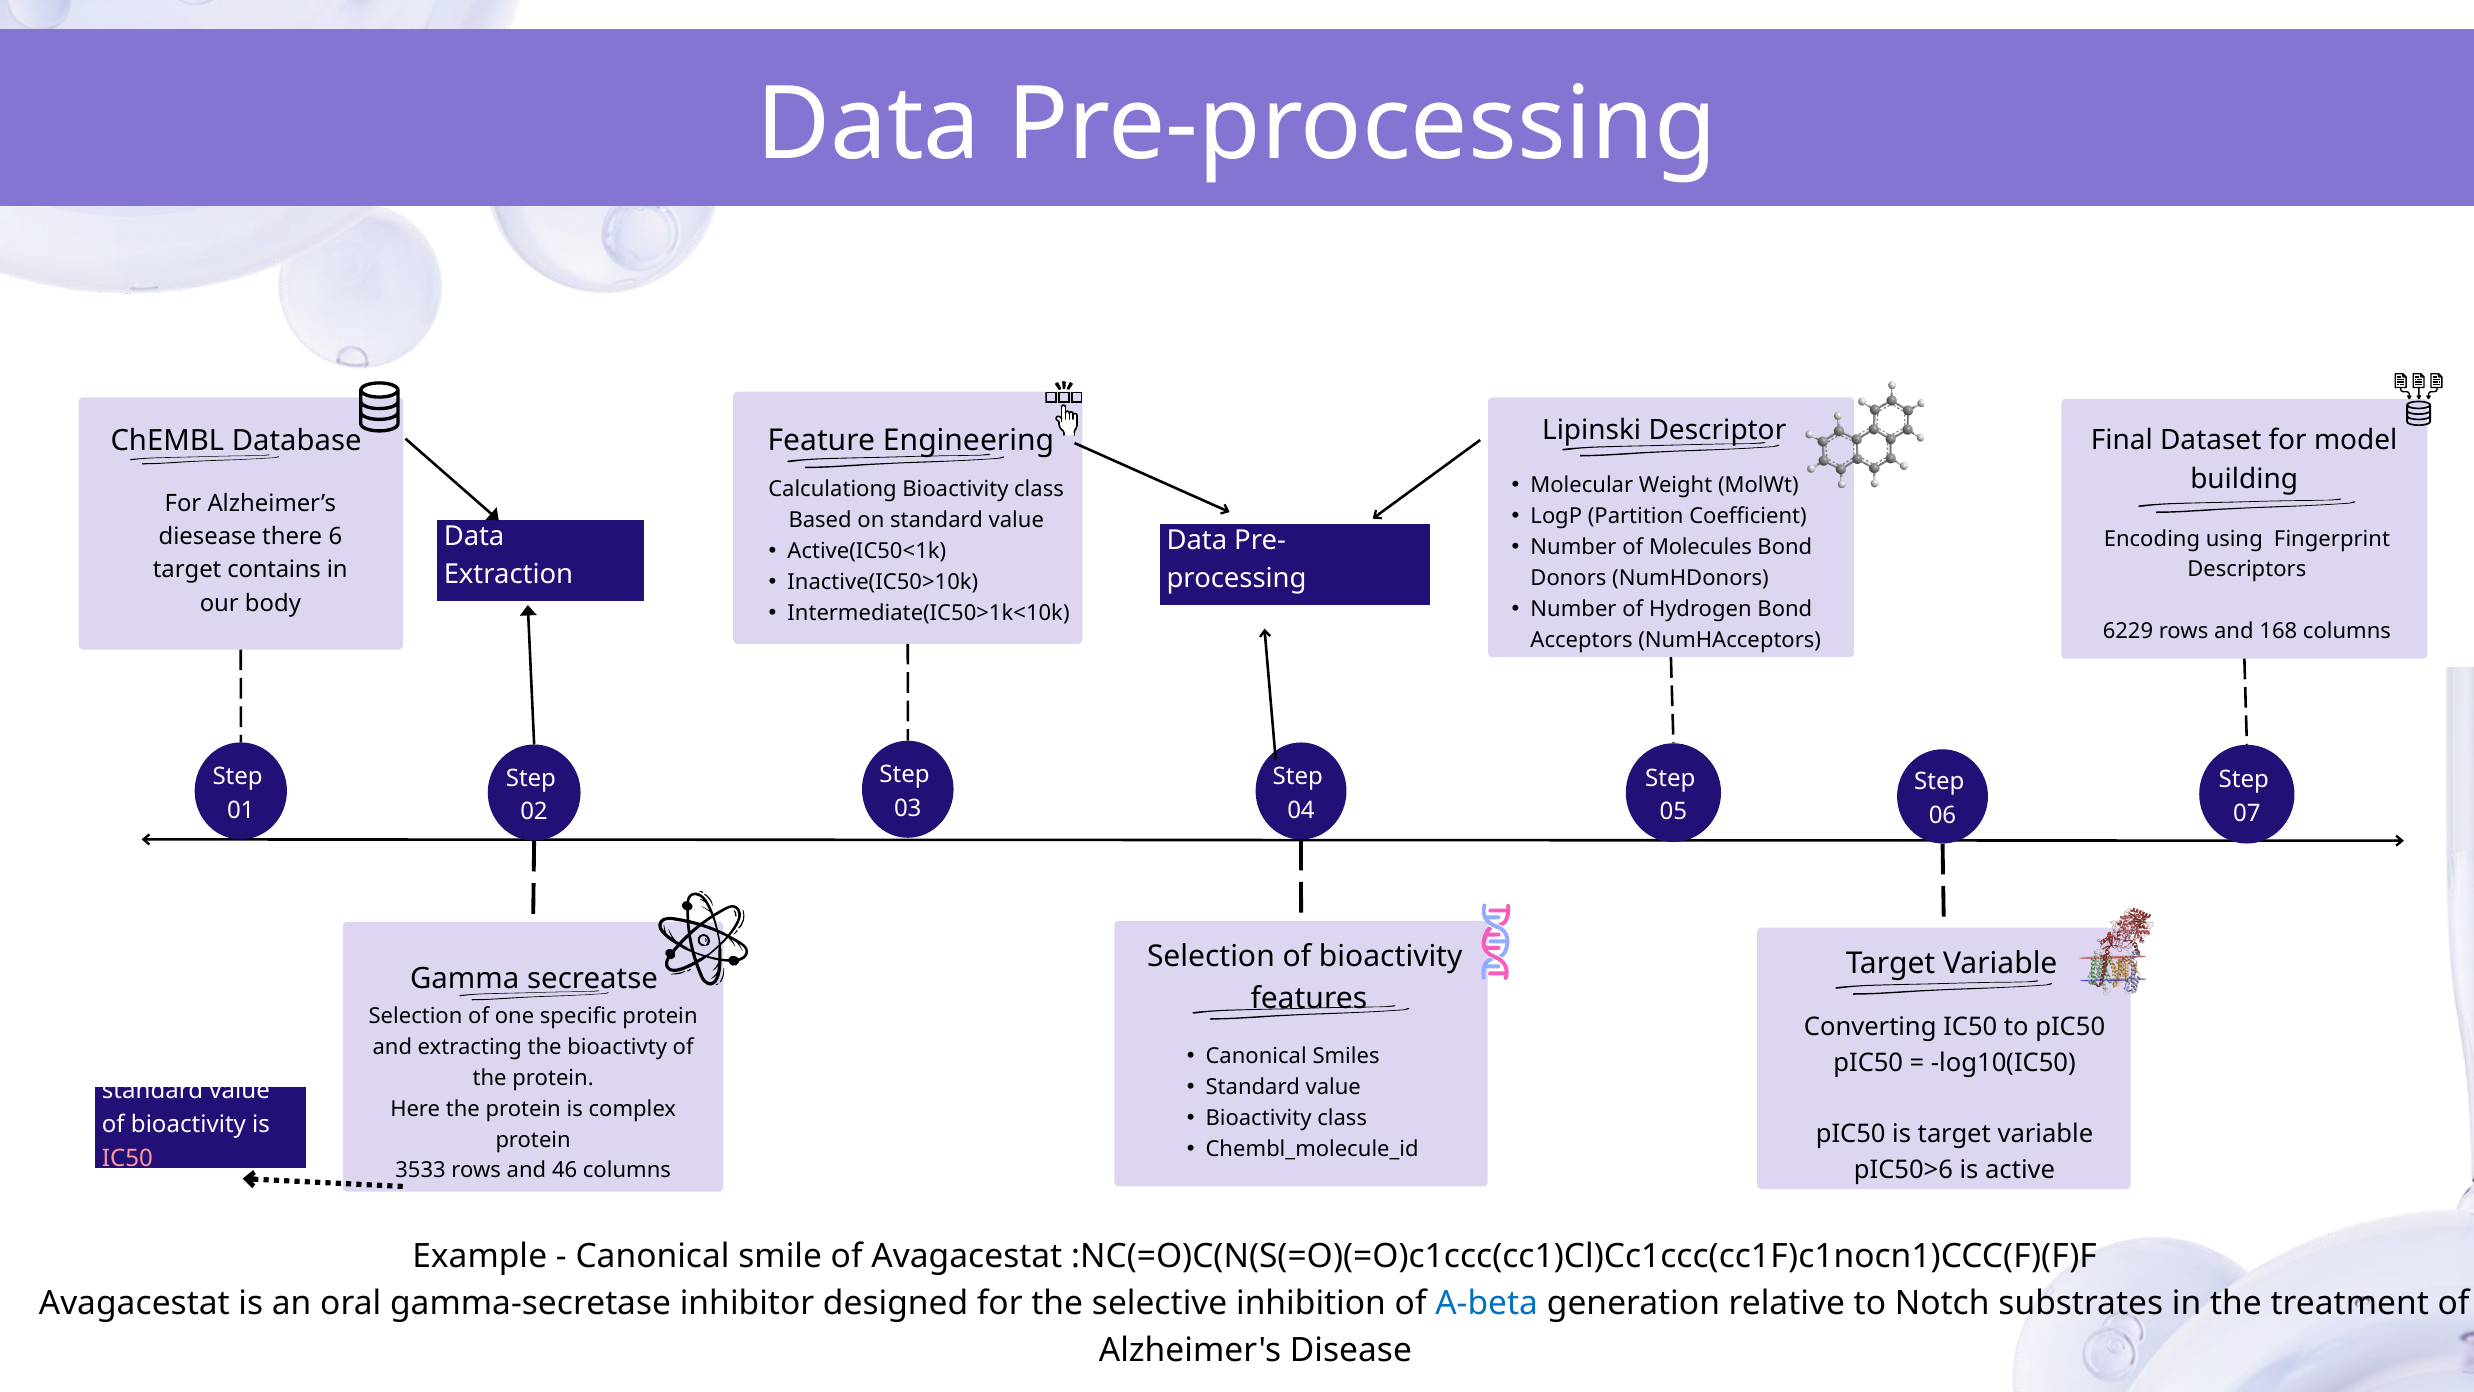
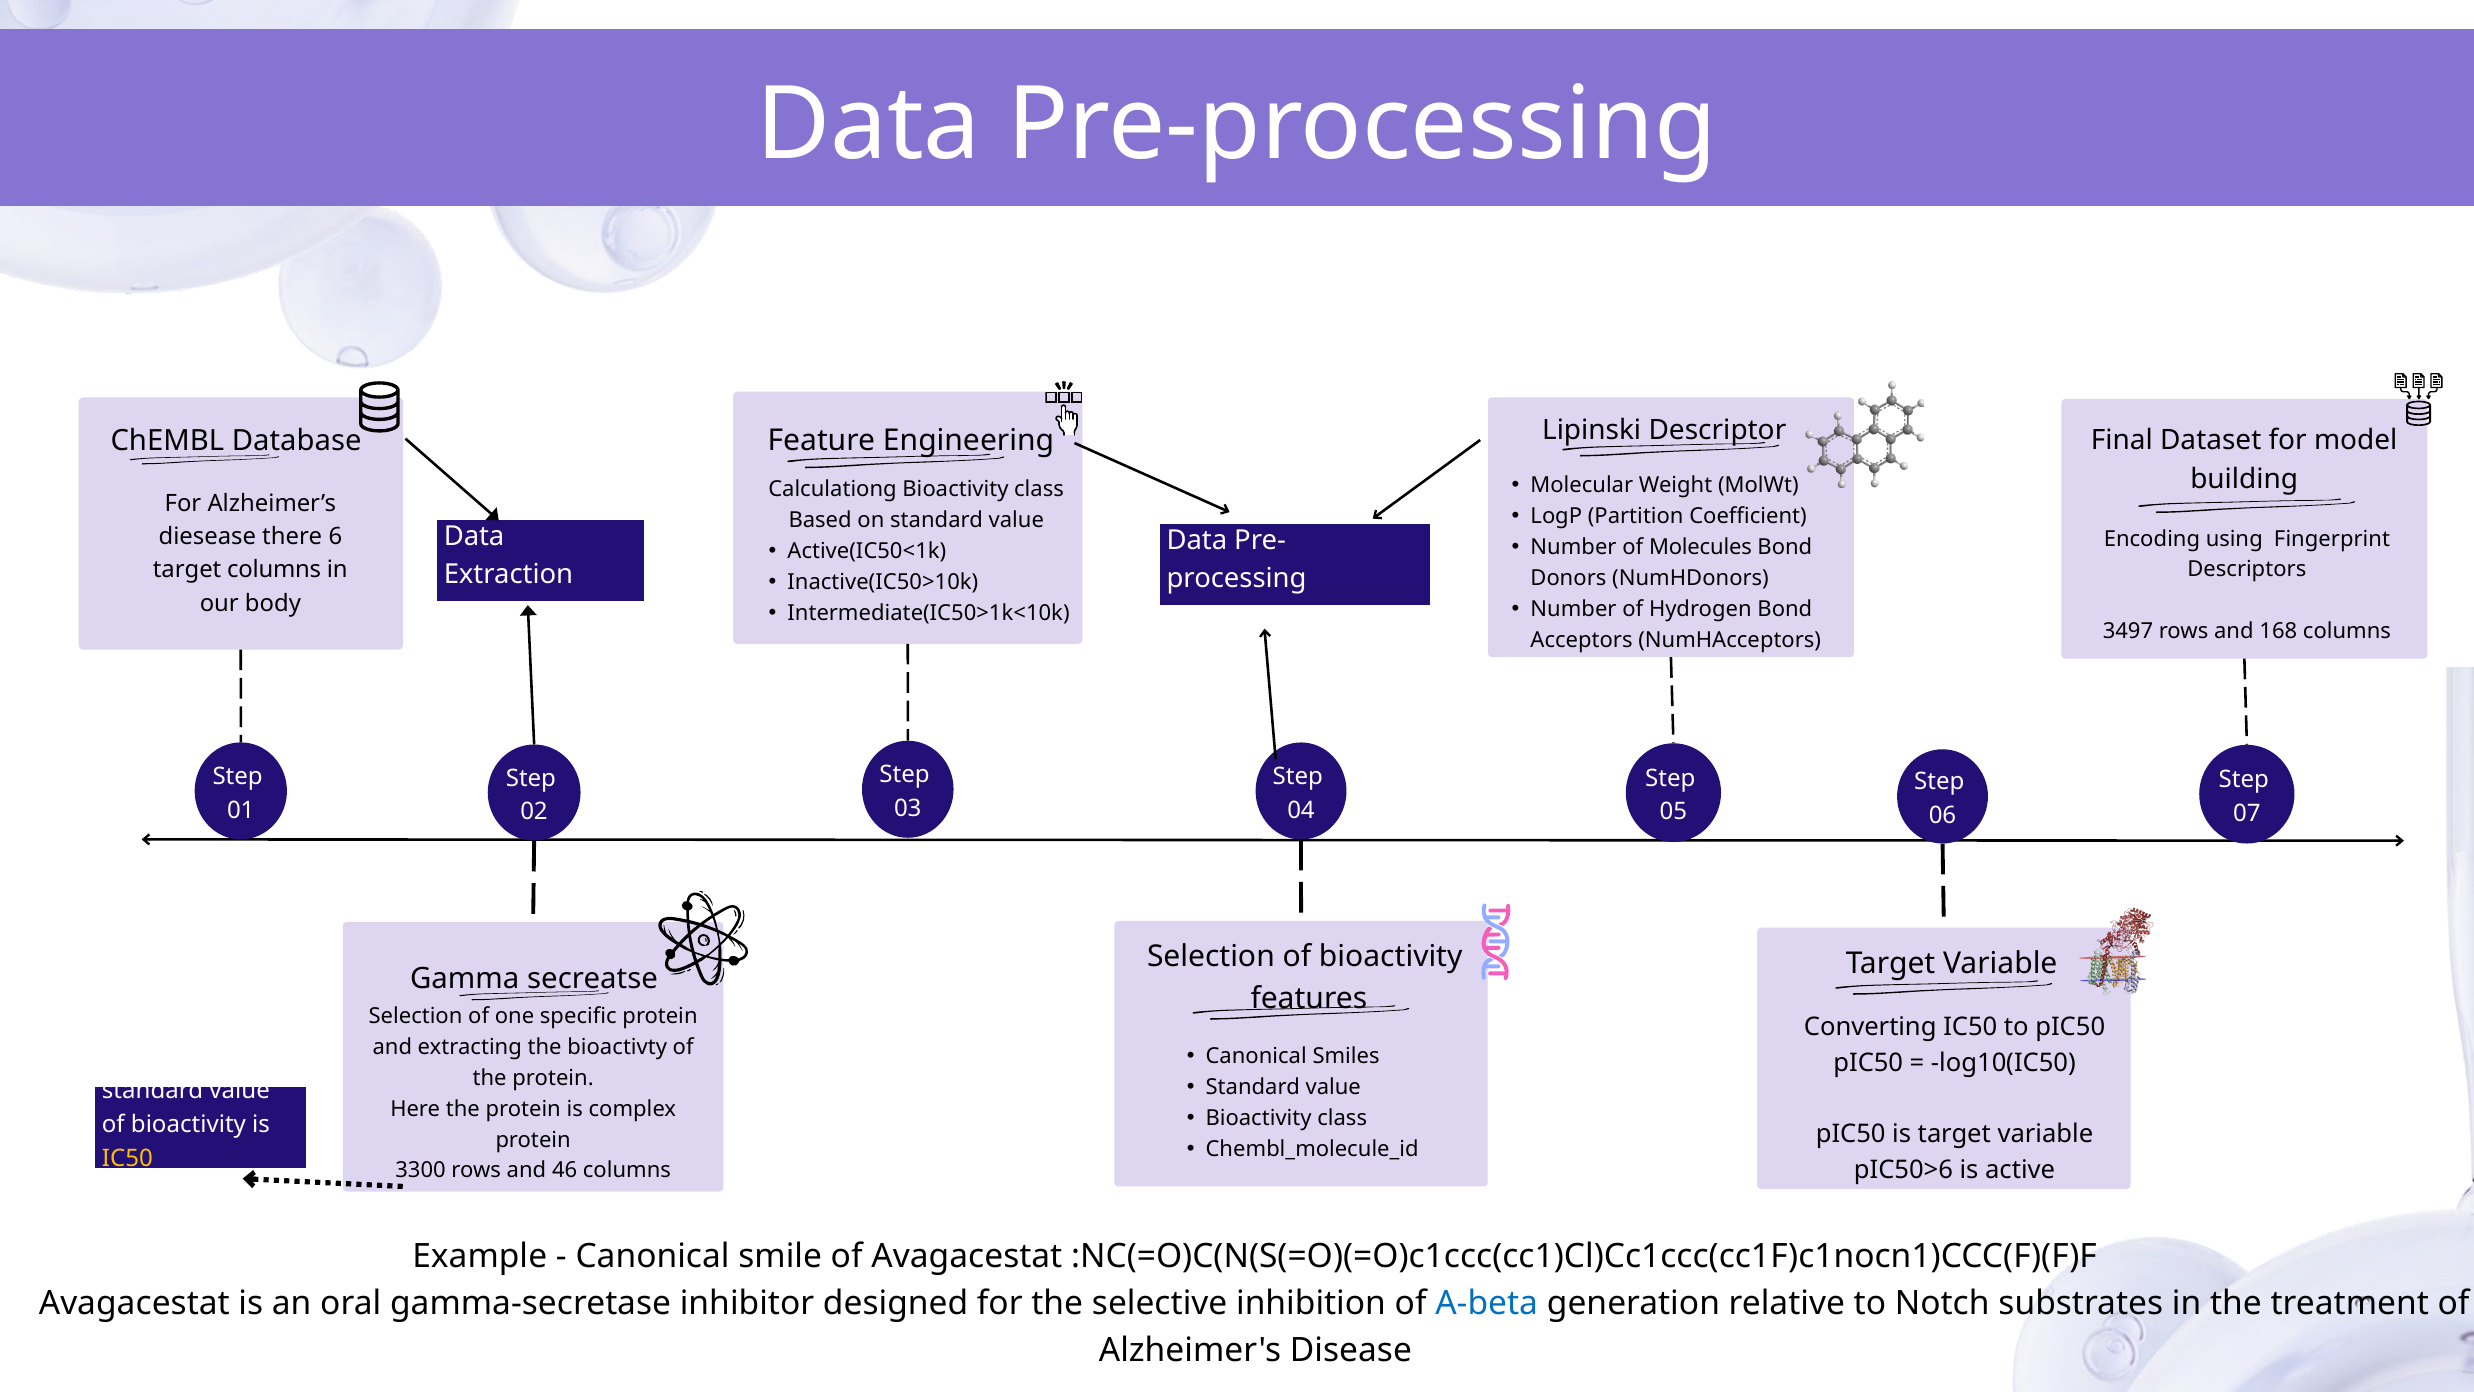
target contains: contains -> columns
6229: 6229 -> 3497
IC50 at (127, 1158) colour: pink -> yellow
3533: 3533 -> 3300
